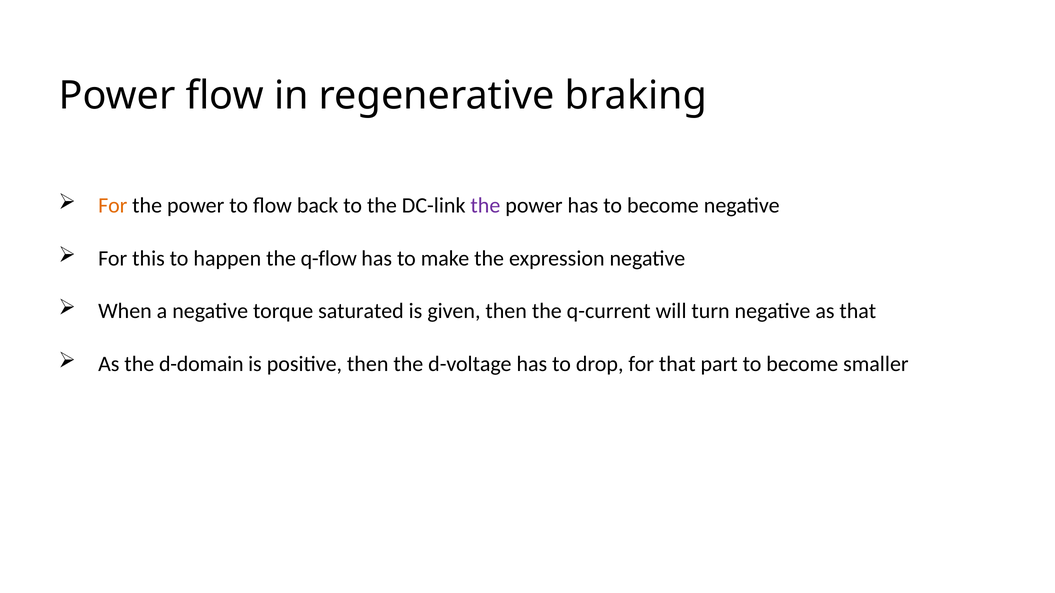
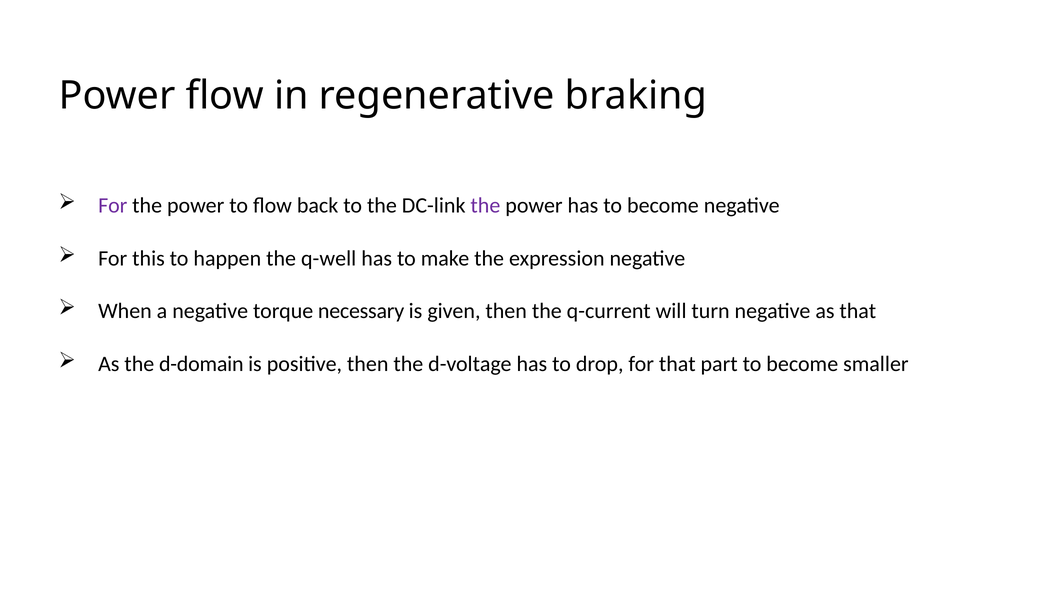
For at (113, 206) colour: orange -> purple
q-flow: q-flow -> q-well
saturated: saturated -> necessary
